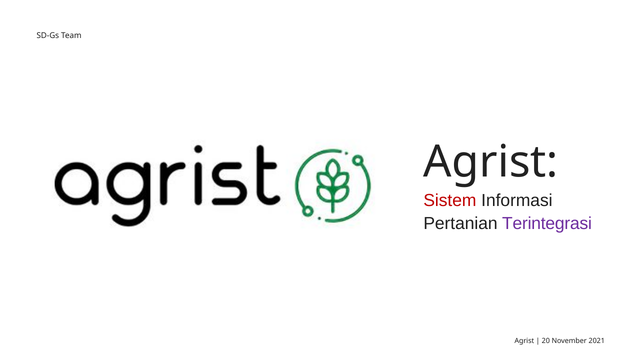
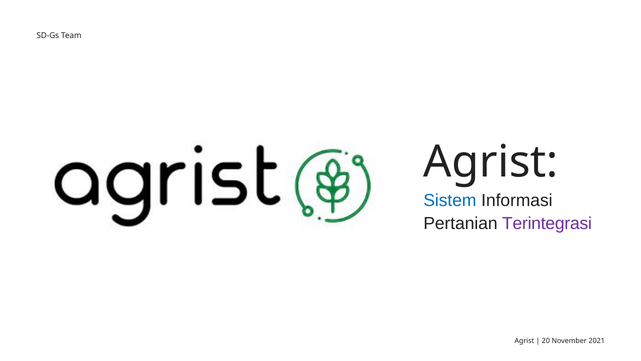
Sistem colour: red -> blue
